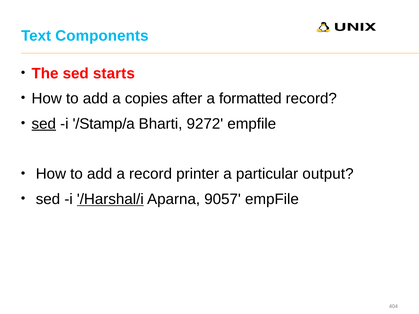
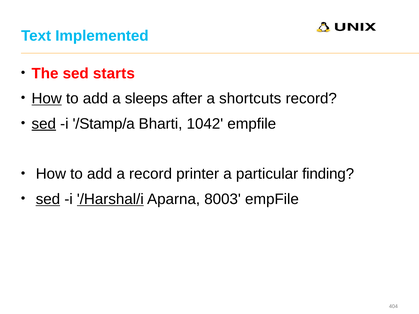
Components: Components -> Implemented
How at (47, 99) underline: none -> present
copies: copies -> sleeps
formatted: formatted -> shortcuts
9272: 9272 -> 1042
output: output -> finding
sed at (48, 199) underline: none -> present
9057: 9057 -> 8003
